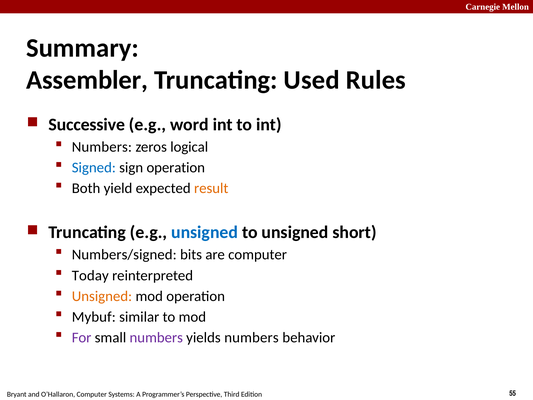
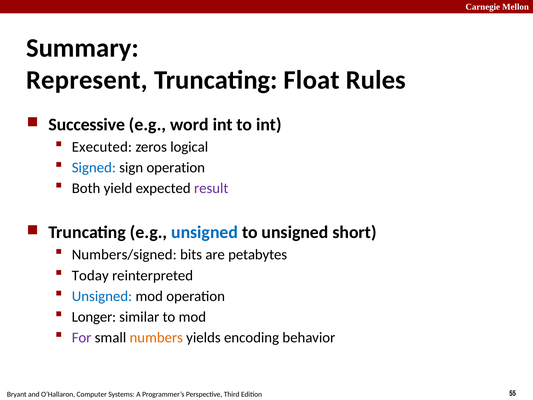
Assembler: Assembler -> Represent
Used: Used -> Float
Numbers at (102, 147): Numbers -> Executed
result colour: orange -> purple
are computer: computer -> petabytes
Unsigned at (102, 296) colour: orange -> blue
Mybuf: Mybuf -> Longer
numbers at (156, 338) colour: purple -> orange
yields numbers: numbers -> encoding
